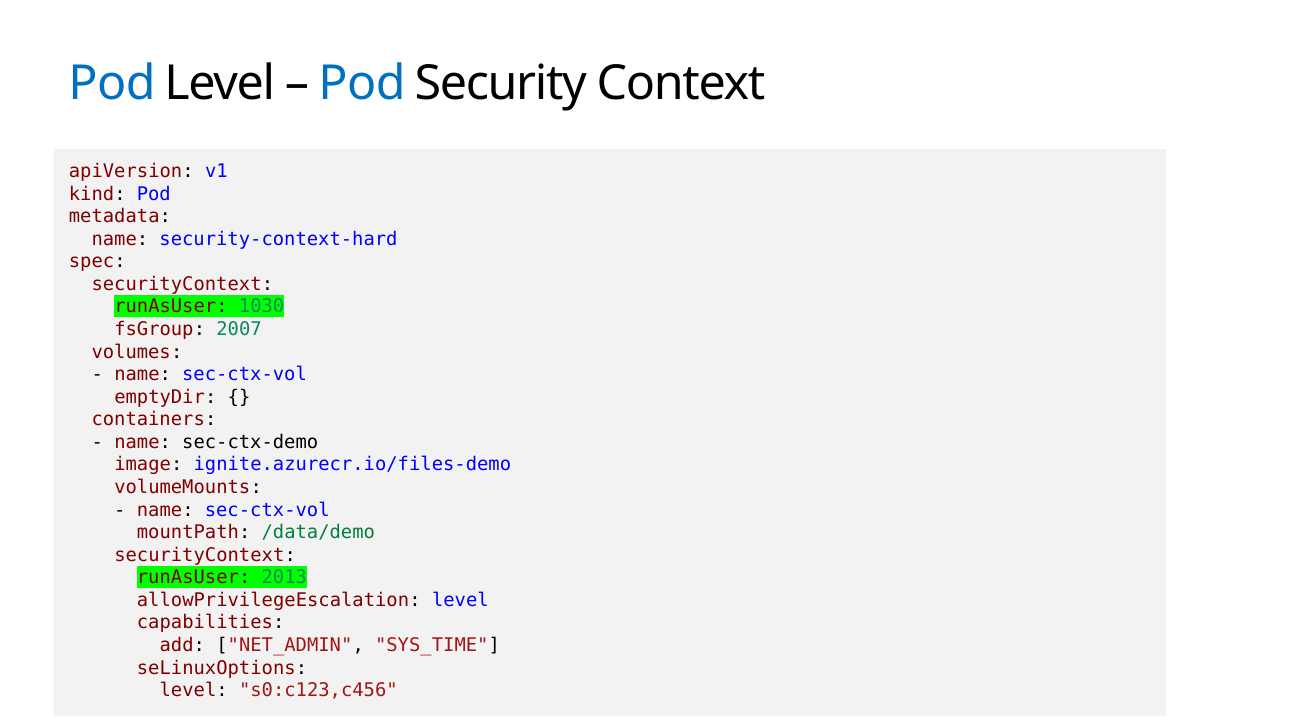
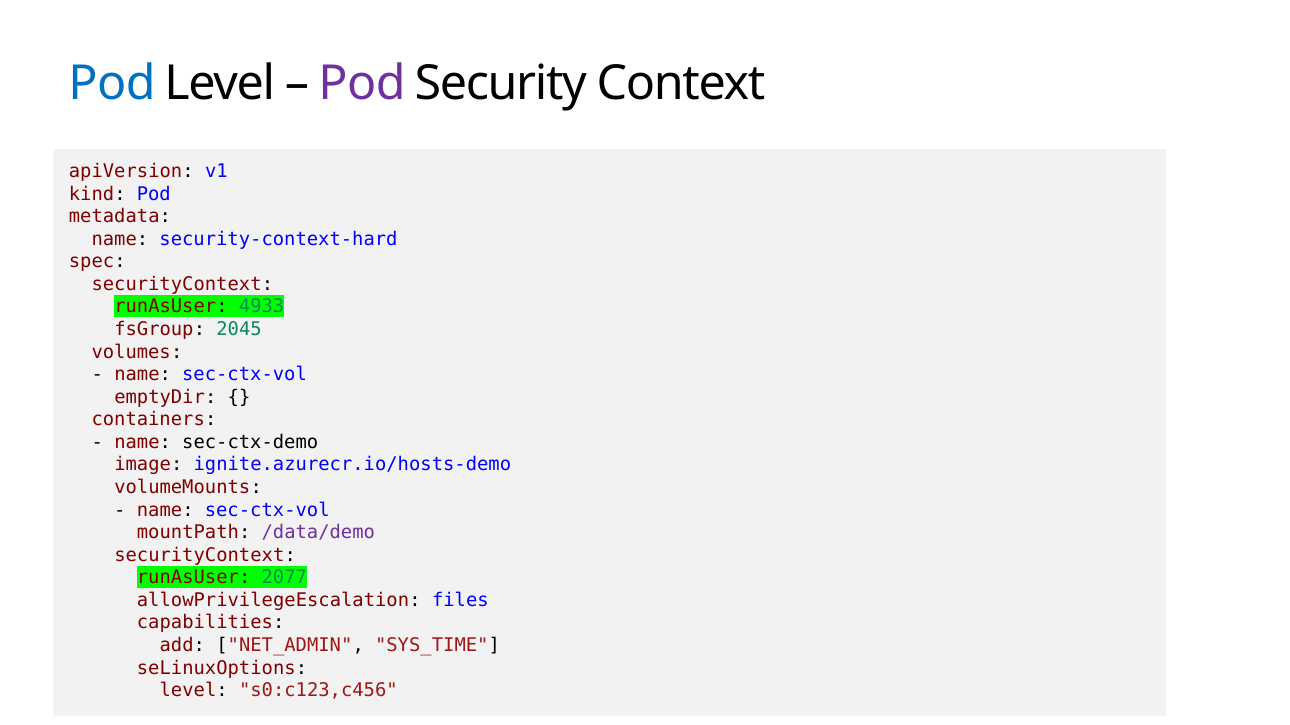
Pod at (362, 84) colour: blue -> purple
1030: 1030 -> 4933
2007: 2007 -> 2045
ignite.azurecr.io/files-demo: ignite.azurecr.io/files-demo -> ignite.azurecr.io/hosts-demo
/data/demo colour: green -> purple
2013: 2013 -> 2077
allowPrivilegeEscalation level: level -> files
